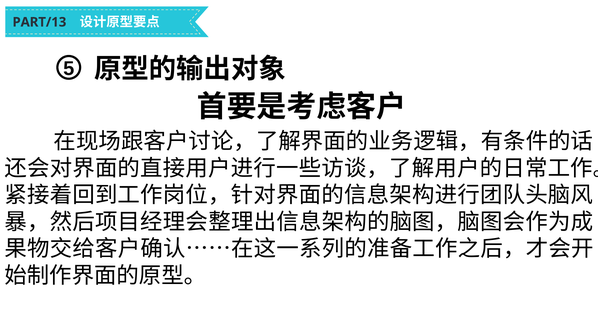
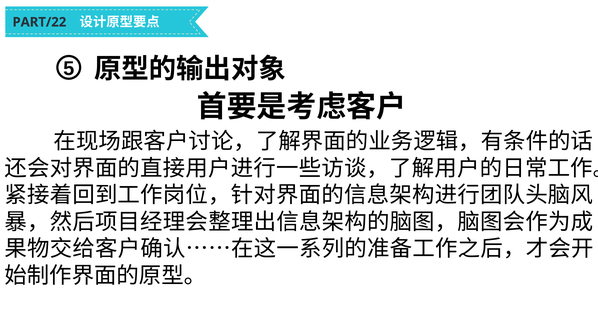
PART/13: PART/13 -> PART/22
